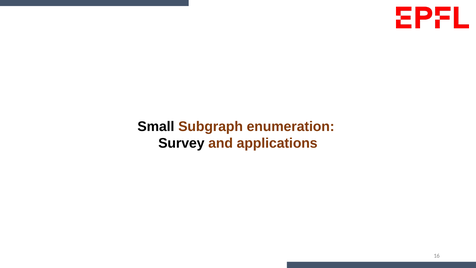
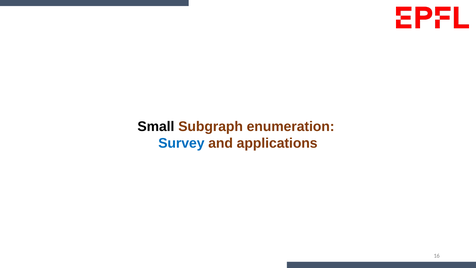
Survey colour: black -> blue
